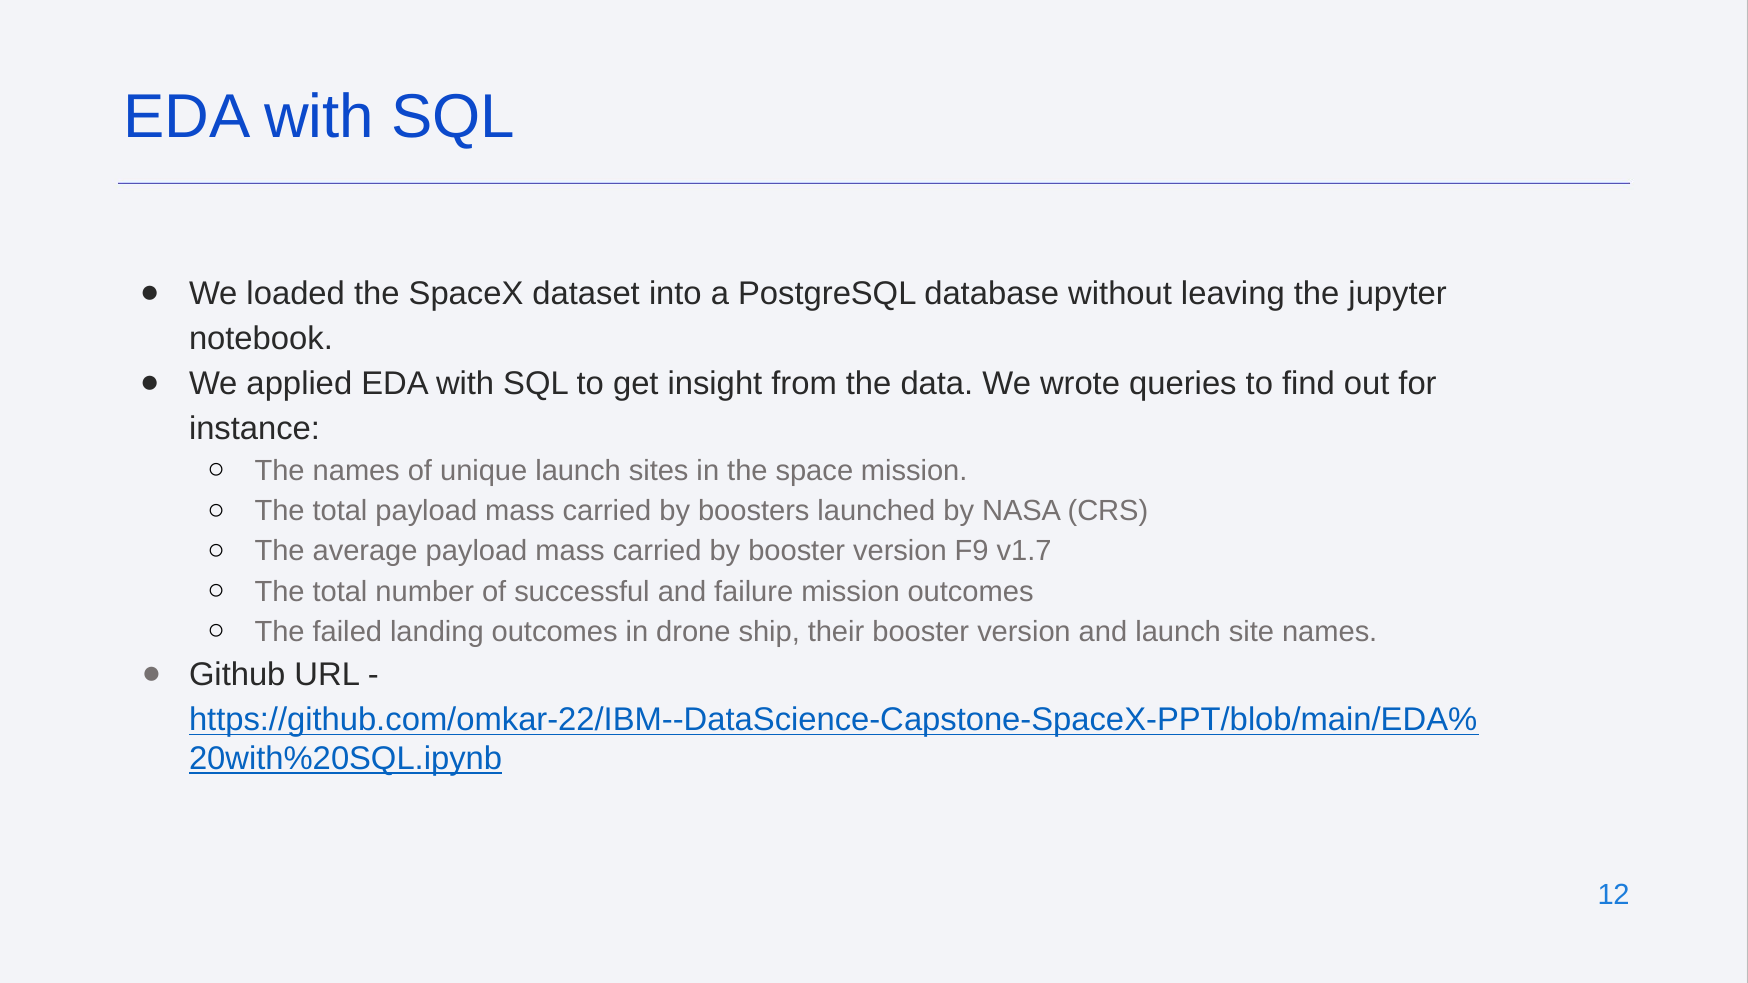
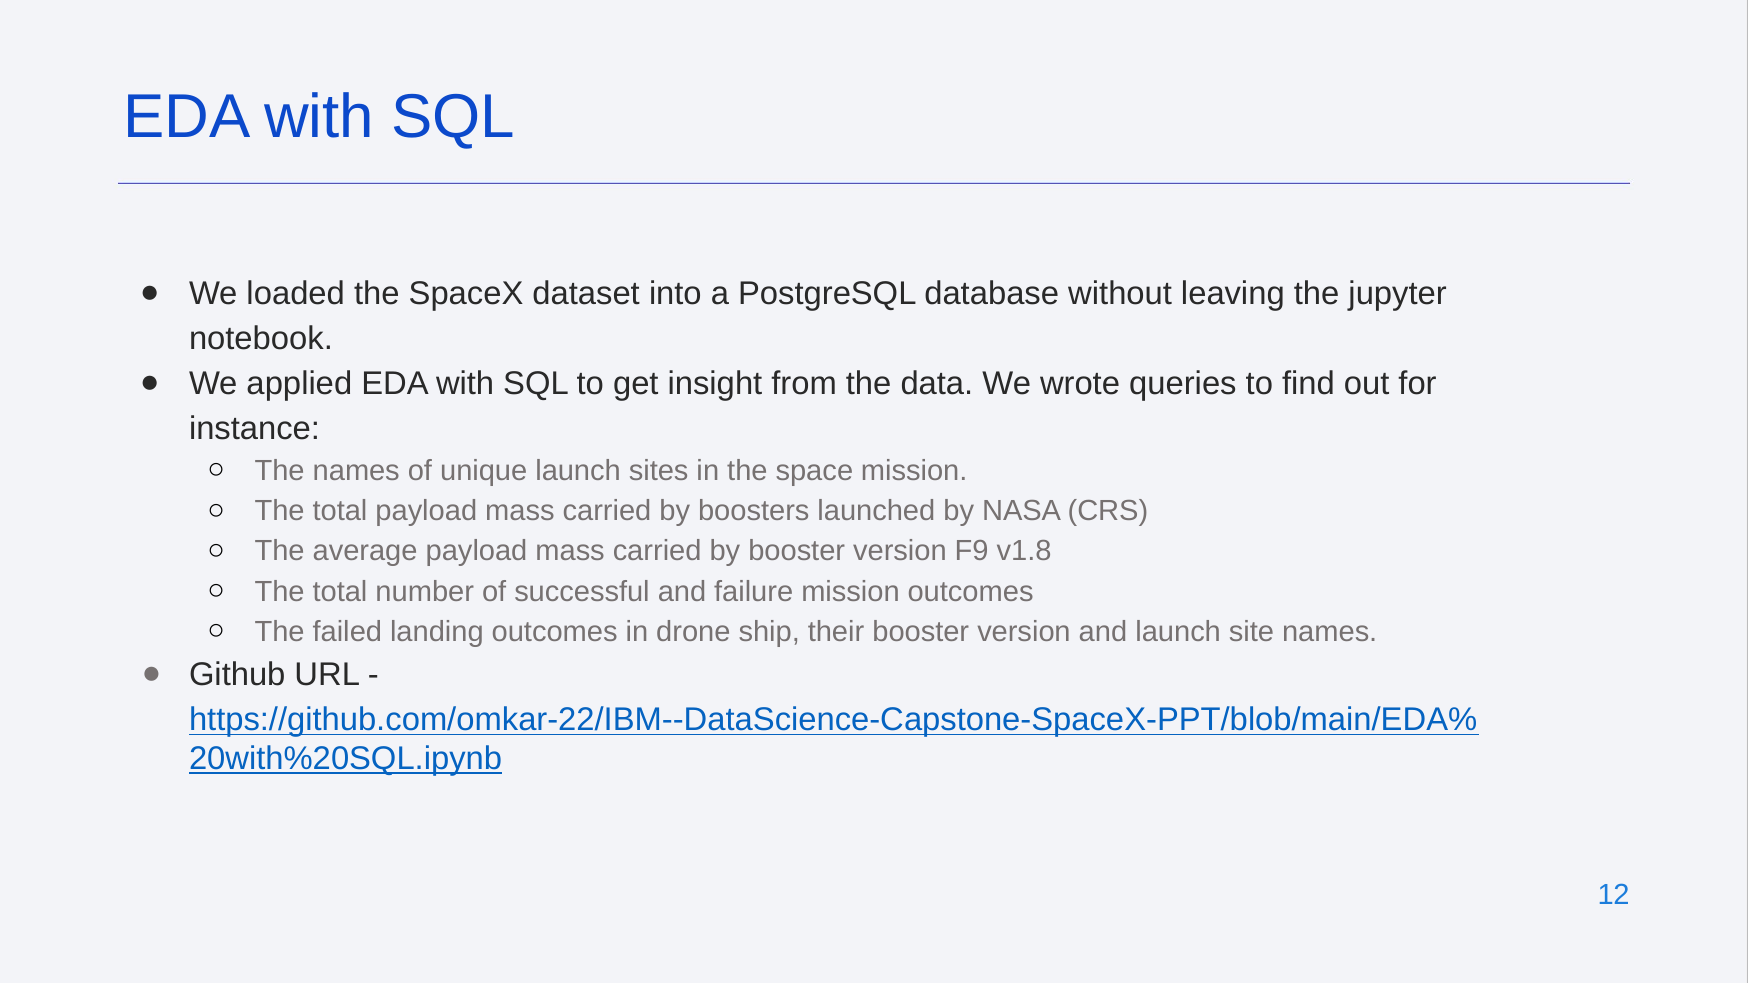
v1.7: v1.7 -> v1.8
